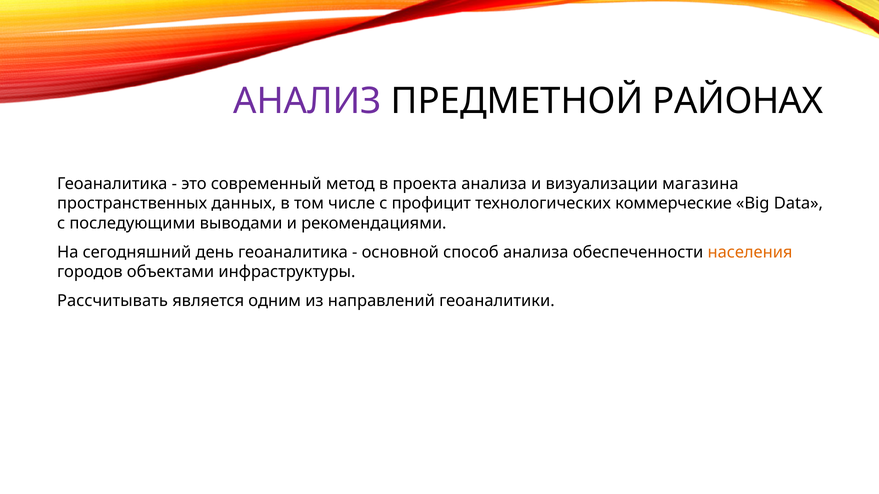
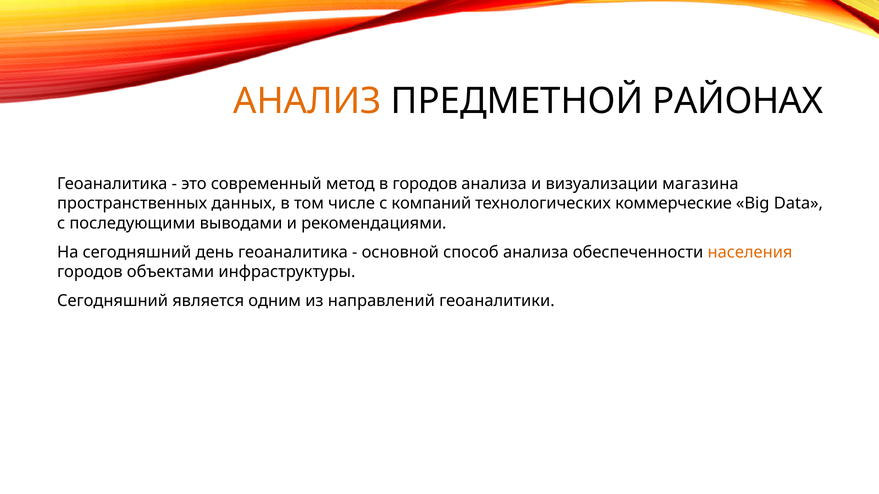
АНАЛИЗ colour: purple -> orange
в проекта: проекта -> городов
профицит: профицит -> компаний
Рассчитывать at (112, 301): Рассчитывать -> Сегодняшний
